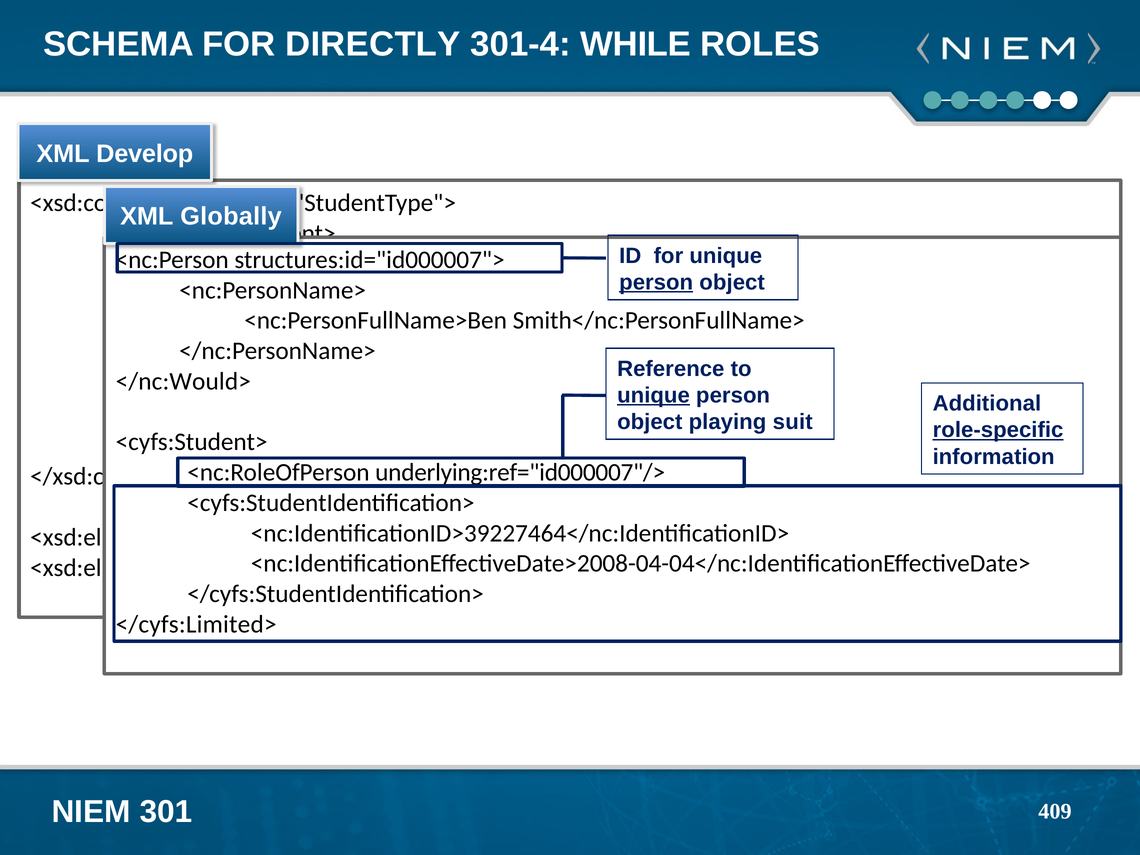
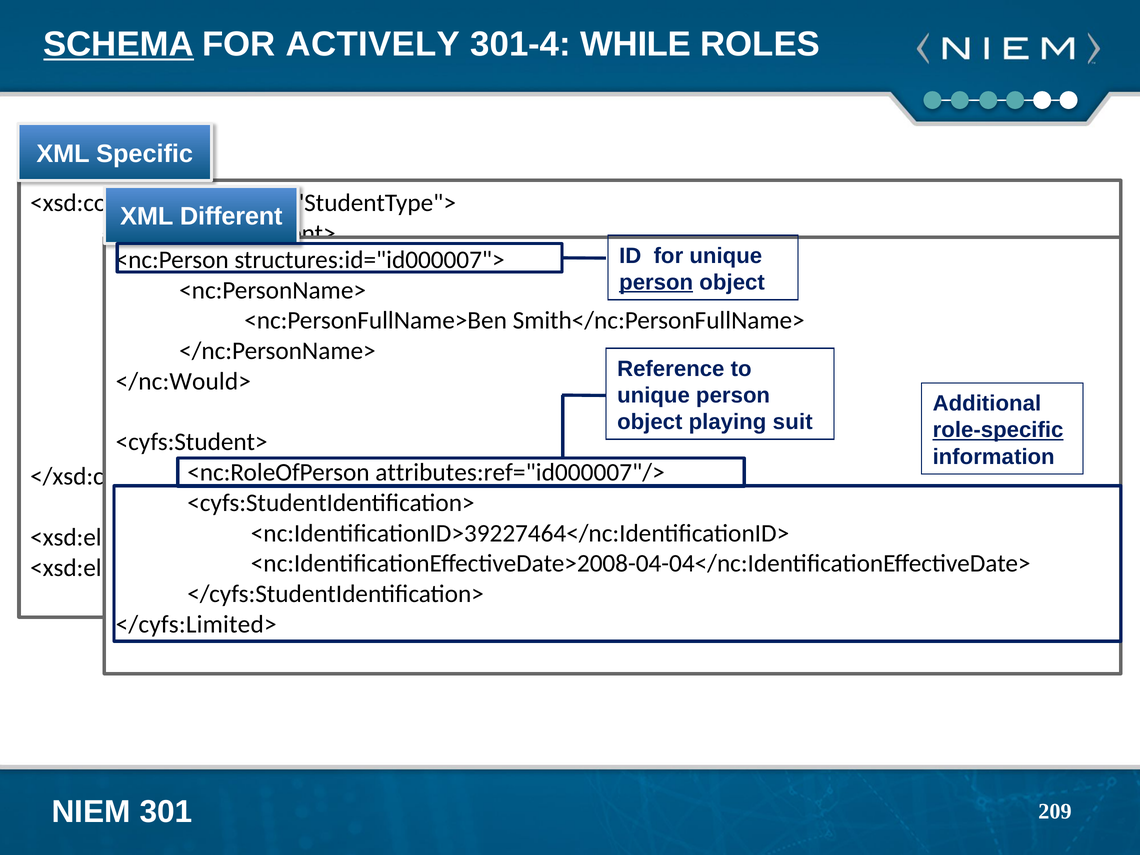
SCHEMA underline: none -> present
DIRECTLY: DIRECTLY -> ACTIVELY
XML Develop: Develop -> Specific
Globally: Globally -> Different
unique at (654, 395) underline: present -> none
underlying:ref="id000007"/>: underlying:ref="id000007"/> -> attributes:ref="id000007"/>
409: 409 -> 209
